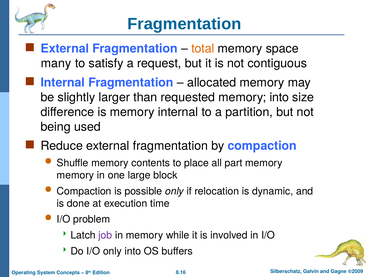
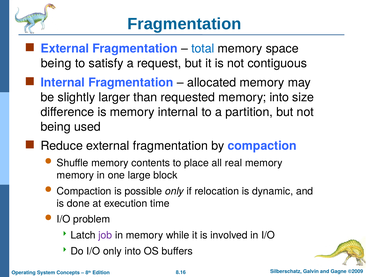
total colour: orange -> blue
many at (56, 63): many -> being
part: part -> real
